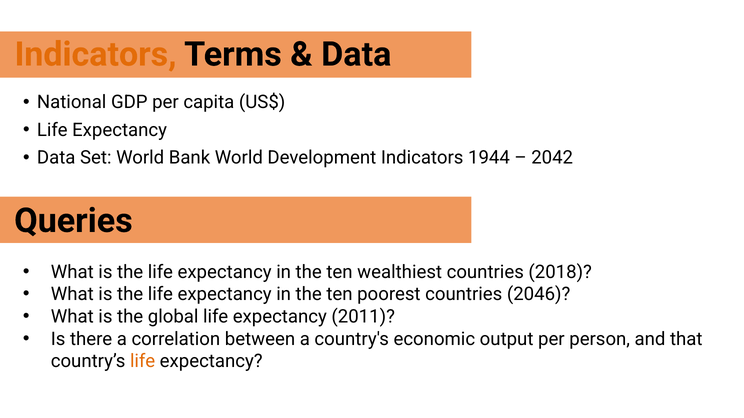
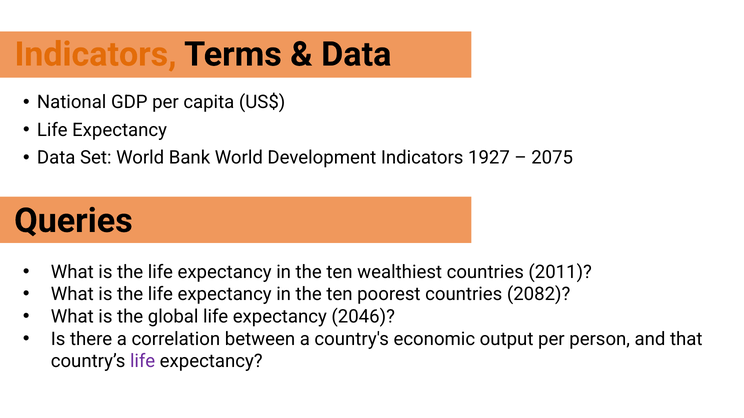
1944: 1944 -> 1927
2042: 2042 -> 2075
2018: 2018 -> 2011
2046: 2046 -> 2082
2011: 2011 -> 2046
life at (143, 362) colour: orange -> purple
